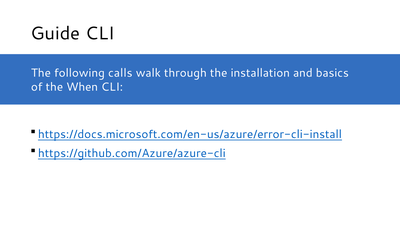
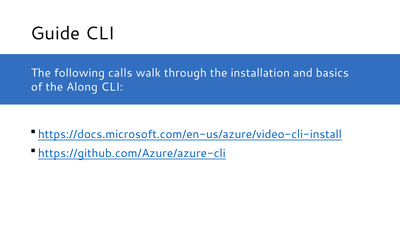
When: When -> Along
https://docs.microsoft.com/en-us/azure/error-cli-install: https://docs.microsoft.com/en-us/azure/error-cli-install -> https://docs.microsoft.com/en-us/azure/video-cli-install
